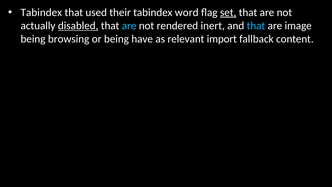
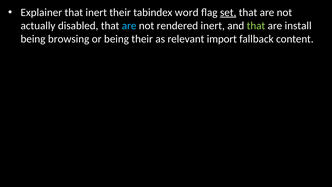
Tabindex at (41, 12): Tabindex -> Explainer
that used: used -> inert
disabled underline: present -> none
that at (256, 26) colour: light blue -> light green
image: image -> install
being have: have -> their
